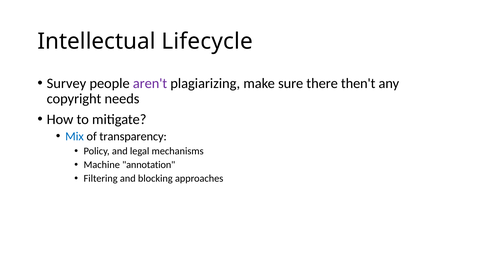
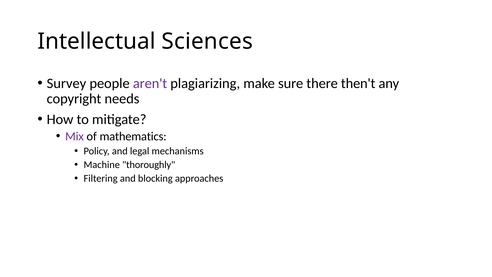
Lifecycle: Lifecycle -> Sciences
Mix colour: blue -> purple
transparency: transparency -> mathematics
annotation: annotation -> thoroughly
